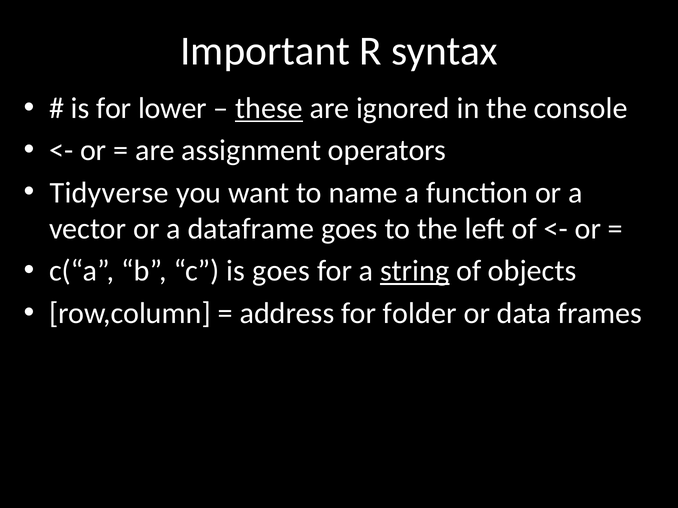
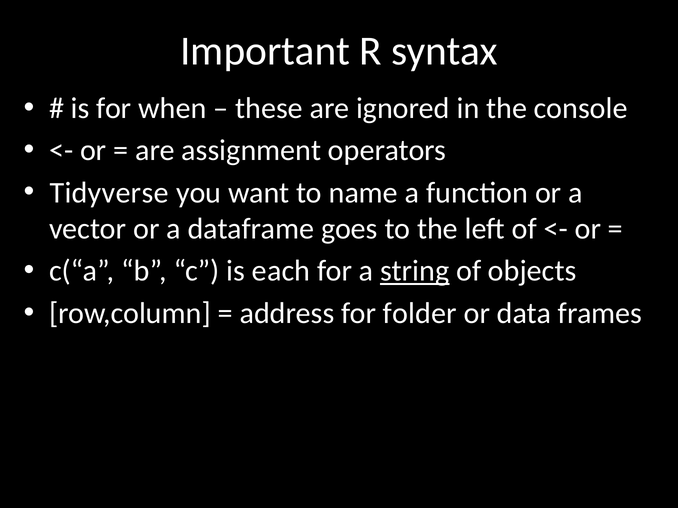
lower: lower -> when
these underline: present -> none
is goes: goes -> each
